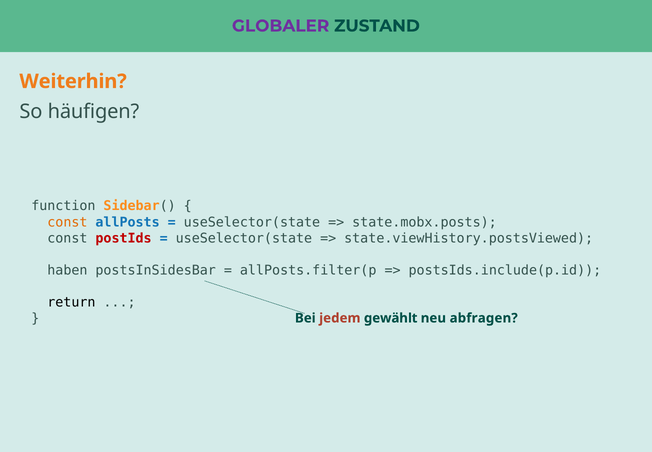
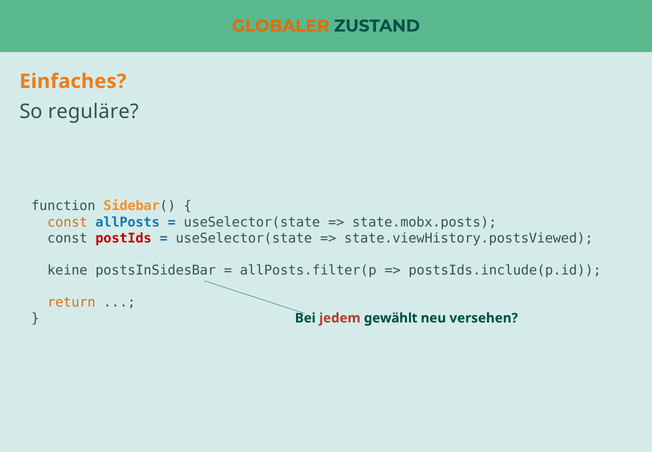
GLOBALER colour: purple -> orange
Weiterhin: Weiterhin -> Einfaches
häufigen: häufigen -> reguläre
haben: haben -> keine
return colour: black -> orange
abfragen: abfragen -> versehen
